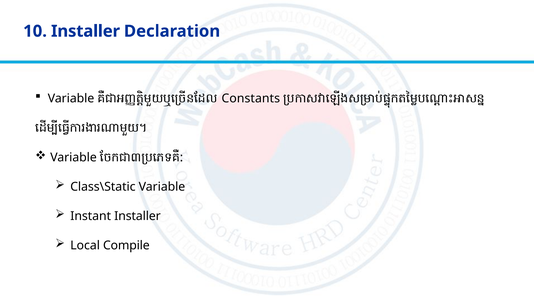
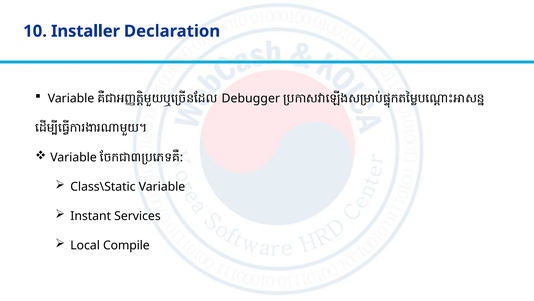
Constants: Constants -> Debugger
Instant Installer: Installer -> Services
